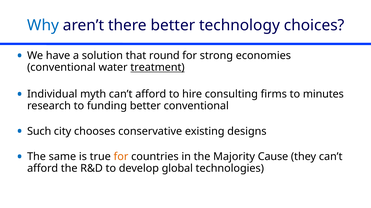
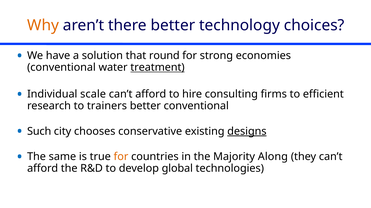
Why colour: blue -> orange
myth: myth -> scale
minutes: minutes -> efficient
funding: funding -> trainers
designs underline: none -> present
Cause: Cause -> Along
